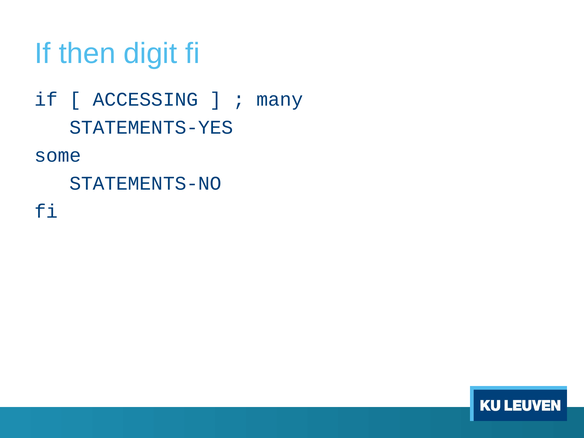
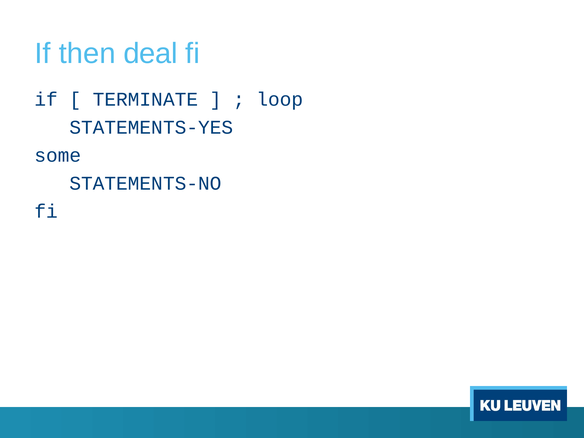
digit: digit -> deal
ACCESSING: ACCESSING -> TERMINATE
many: many -> loop
